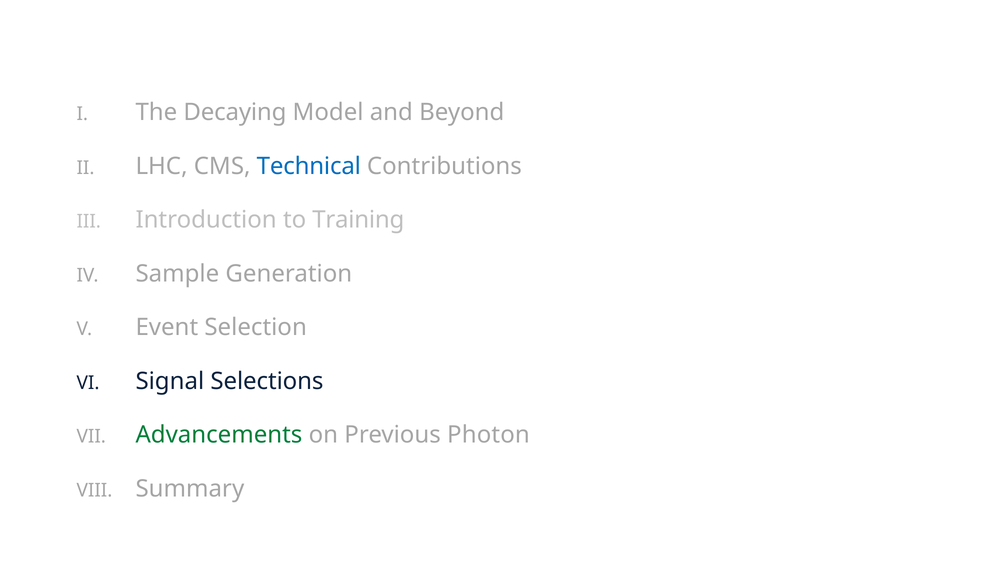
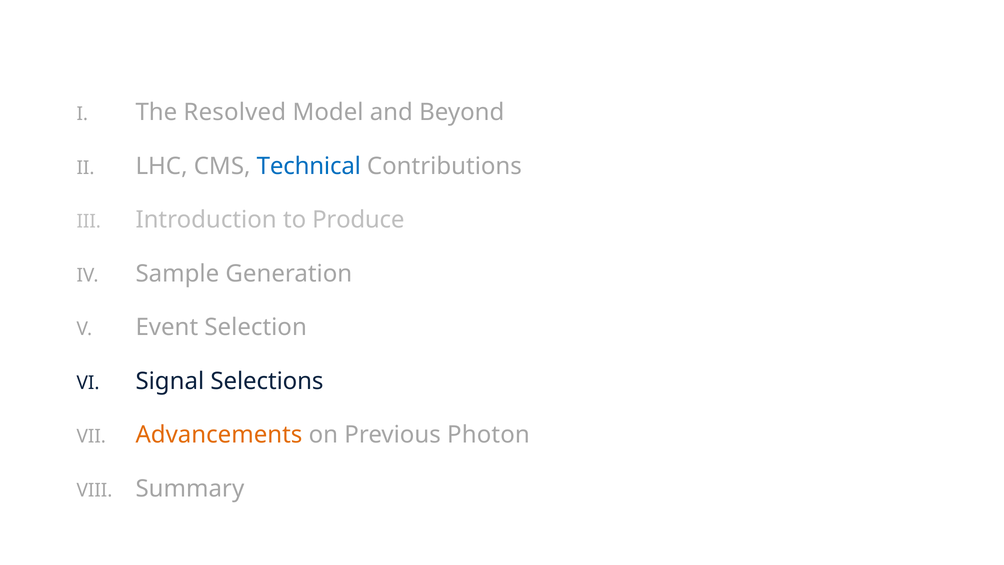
Decaying: Decaying -> Resolved
Training: Training -> Produce
Advancements colour: green -> orange
